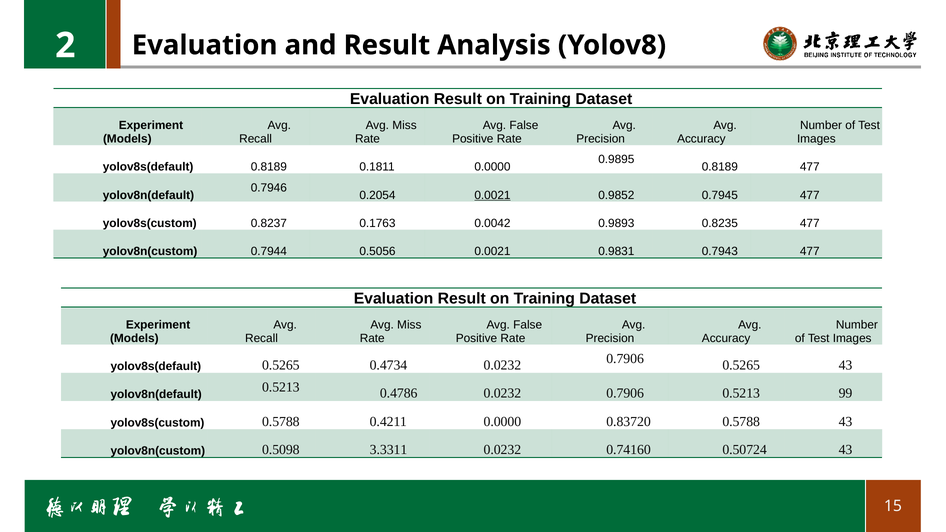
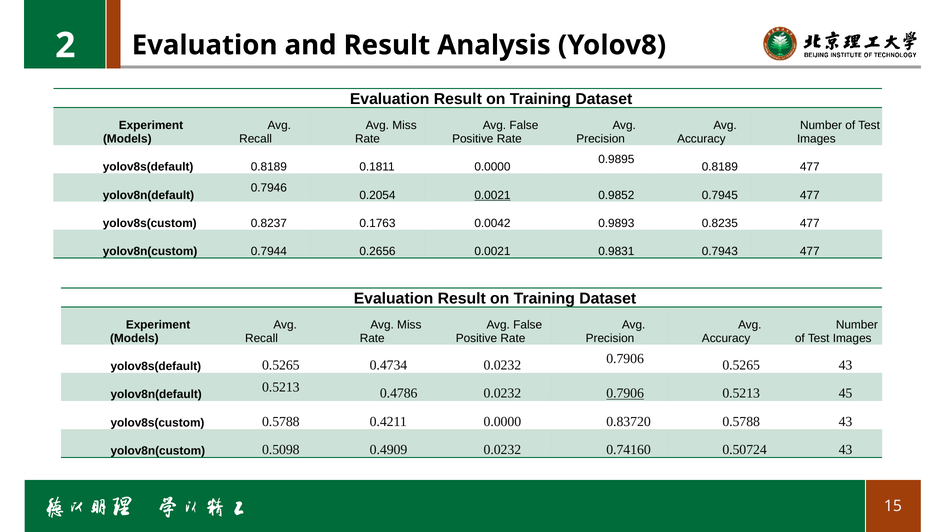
0.5056: 0.5056 -> 0.2656
0.7906 at (625, 394) underline: none -> present
99: 99 -> 45
3.3311: 3.3311 -> 0.4909
